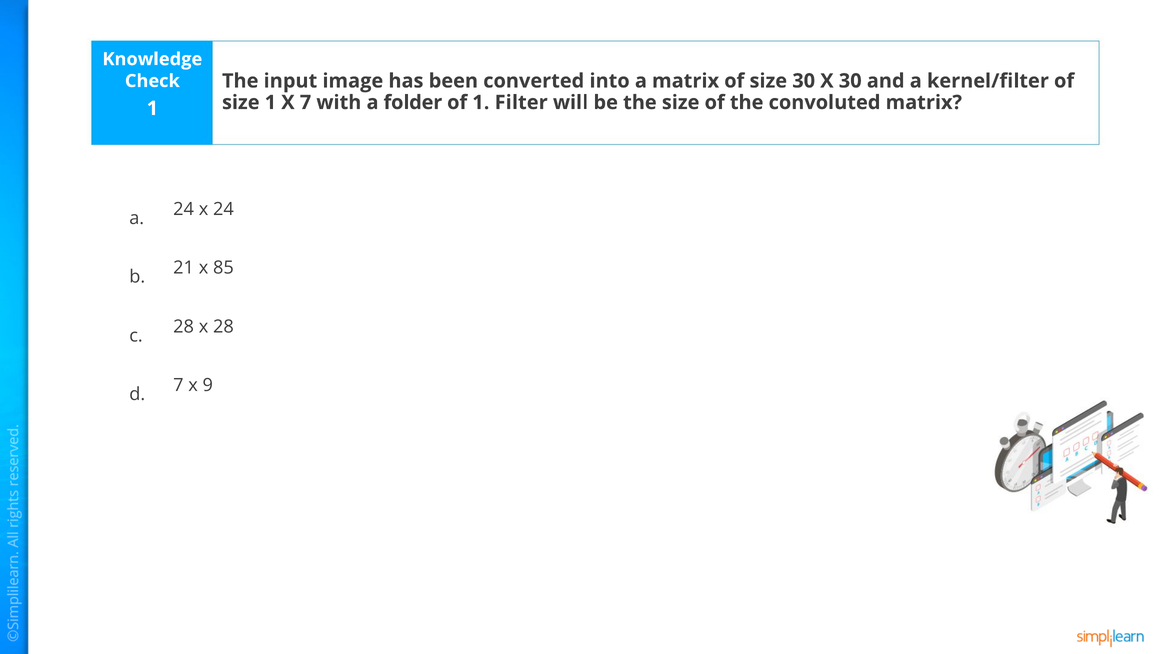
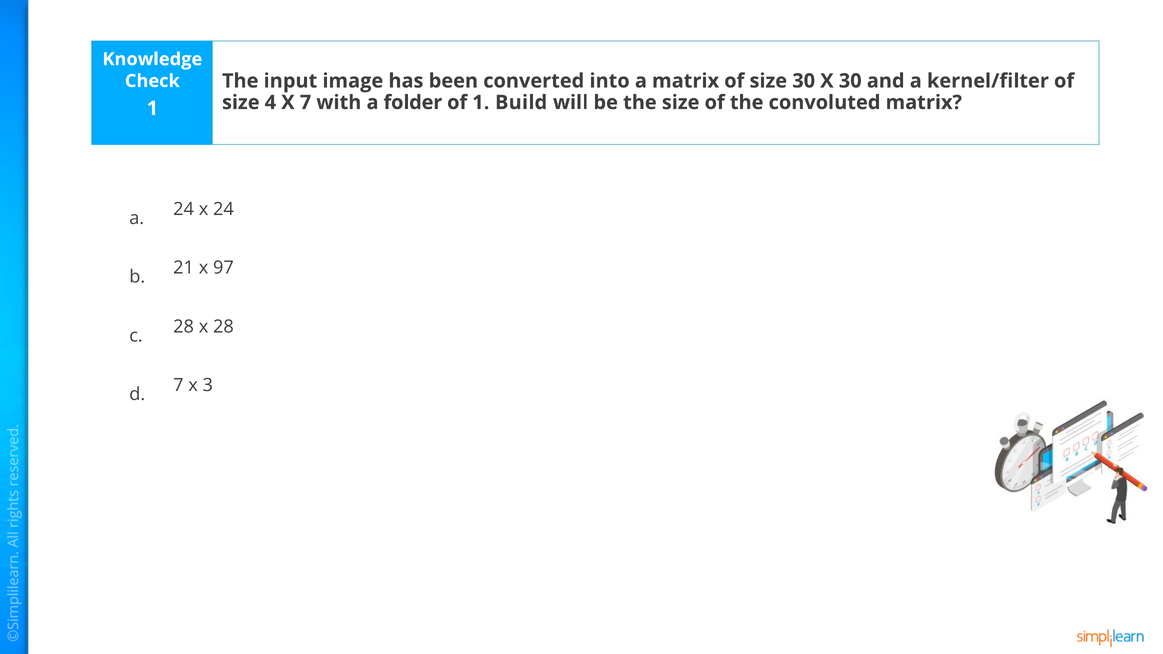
size 1: 1 -> 4
Filter: Filter -> Build
85: 85 -> 97
9: 9 -> 3
